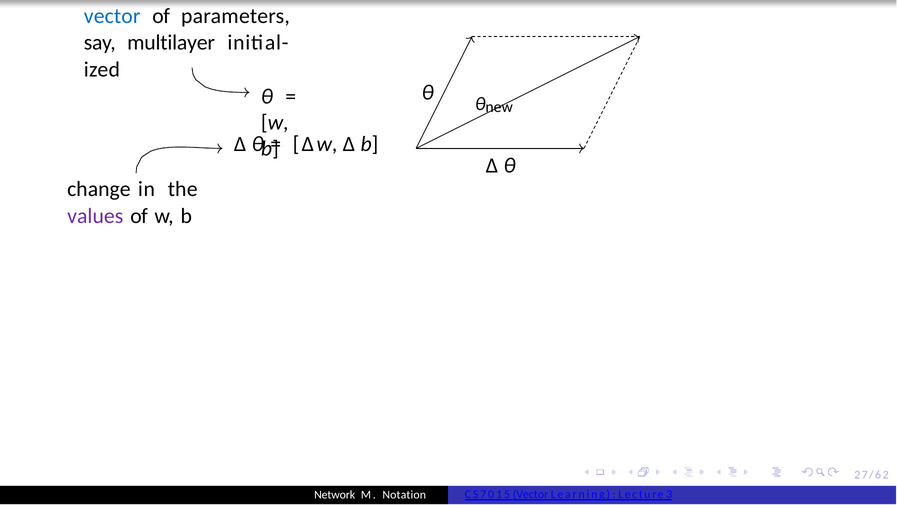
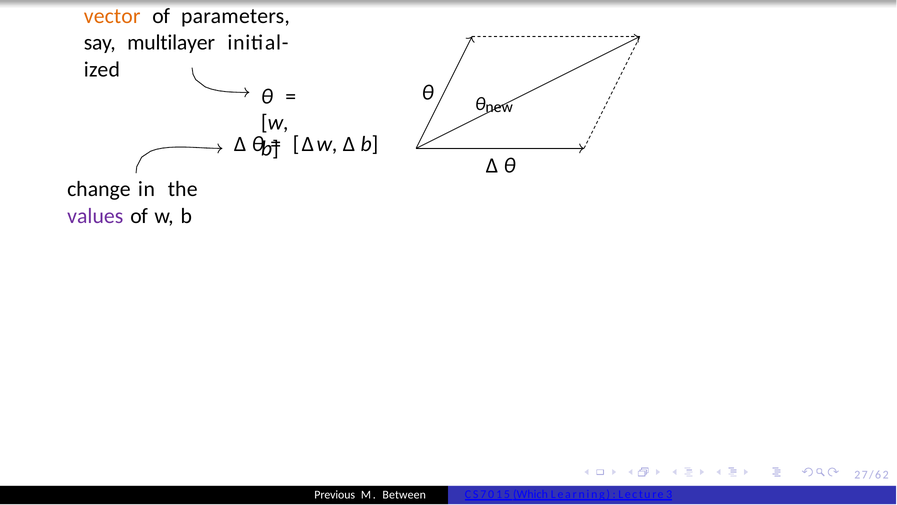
vector at (112, 16) colour: blue -> orange
Network: Network -> Previous
Notation: Notation -> Between
CS7015 Vector: Vector -> Which
